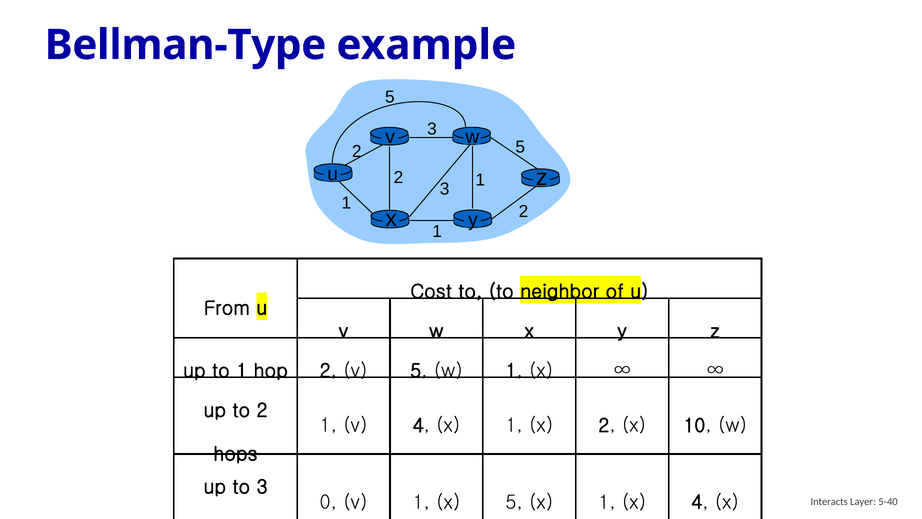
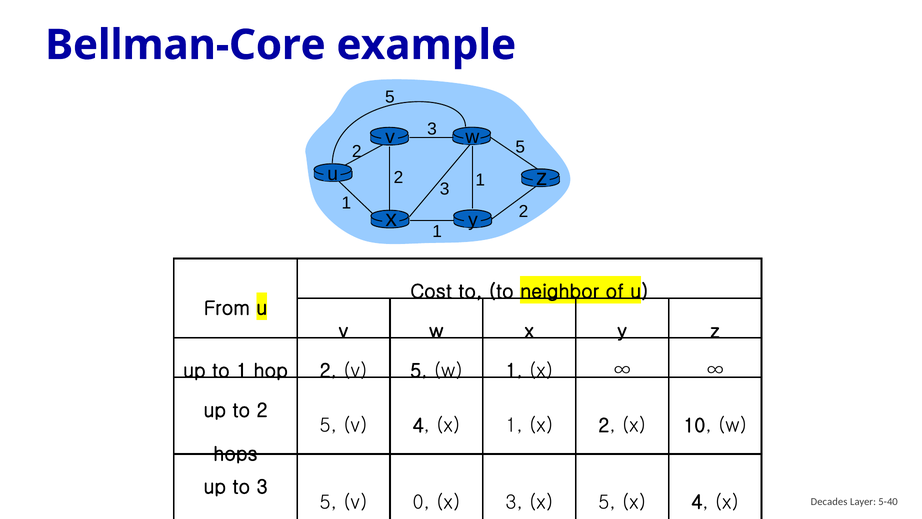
Bellman-Type: Bellman-Type -> Bellman-Core
1 at (328, 425): 1 -> 5
0 at (328, 502): 0 -> 5
v 1: 1 -> 0
x 5: 5 -> 3
1 at (607, 502): 1 -> 5
Interacts: Interacts -> Decades
